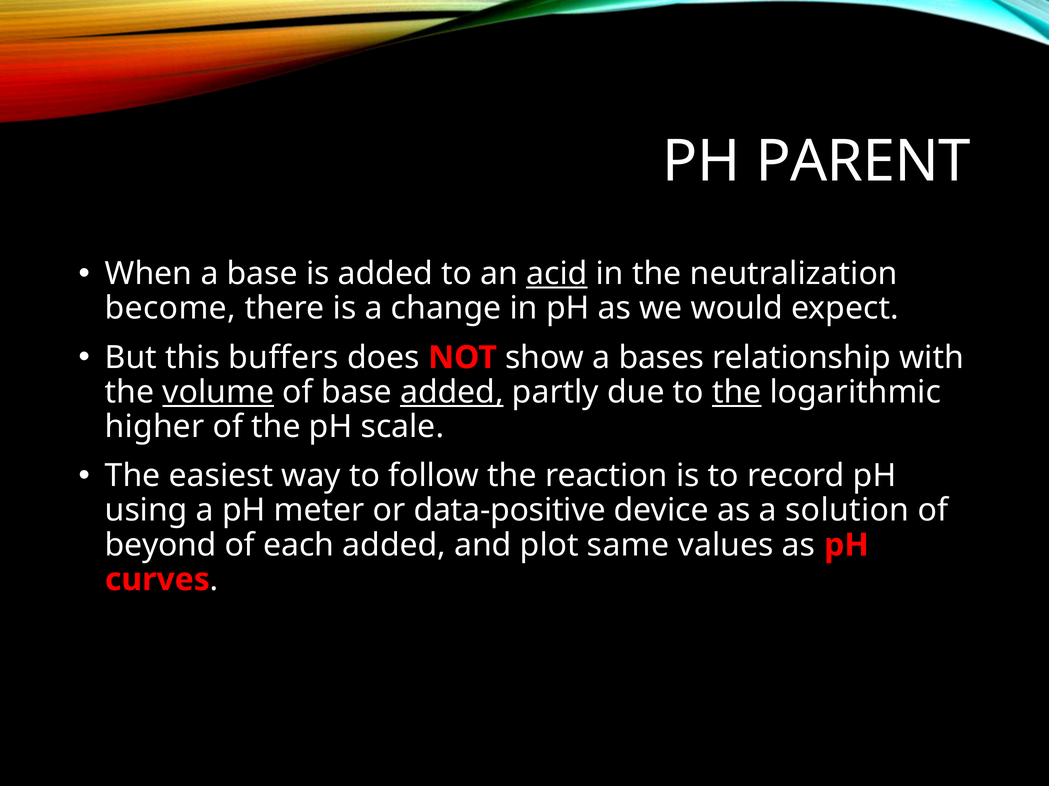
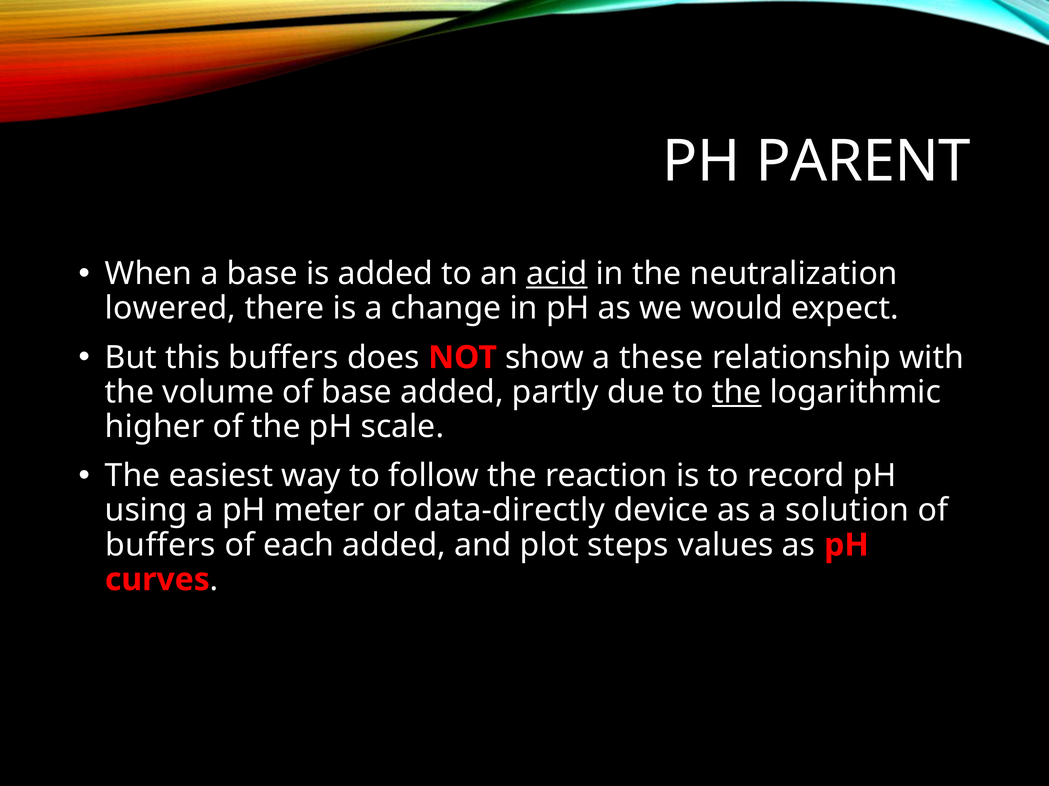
become: become -> lowered
bases: bases -> these
volume underline: present -> none
added at (452, 393) underline: present -> none
data-positive: data-positive -> data-directly
beyond at (161, 546): beyond -> buffers
same: same -> steps
